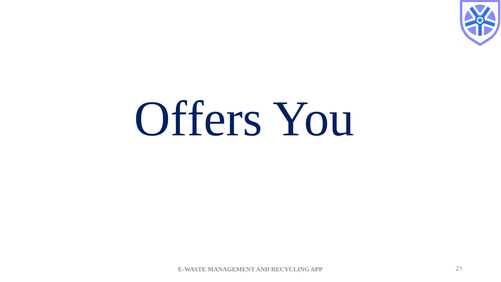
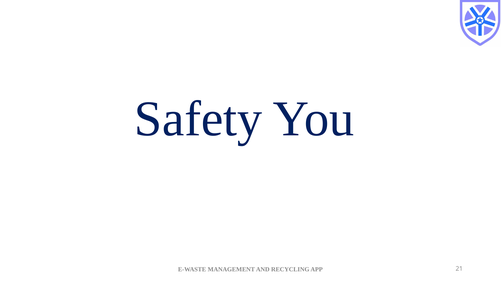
Offers: Offers -> Safety
